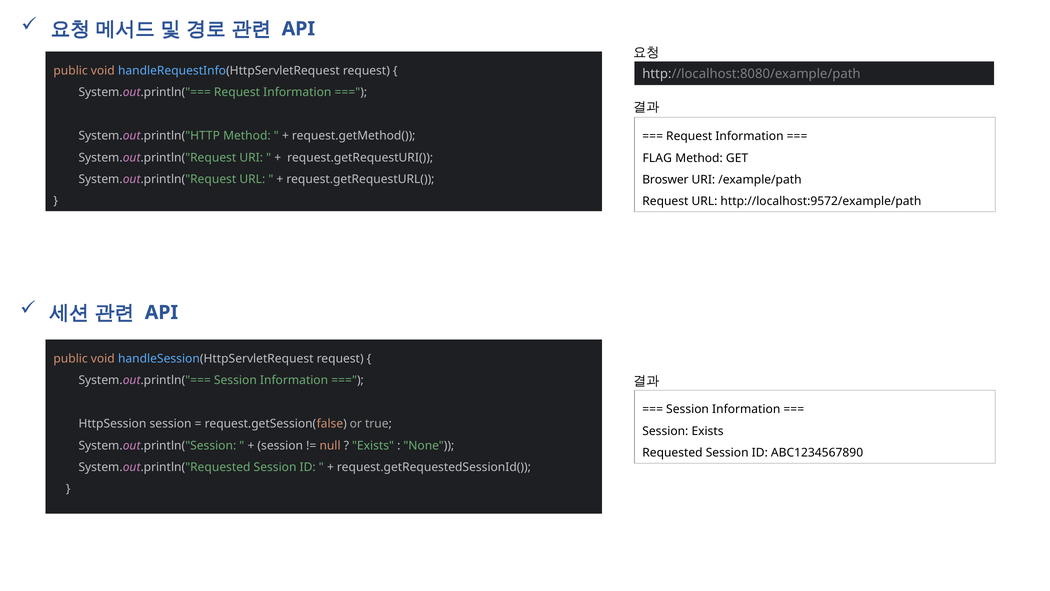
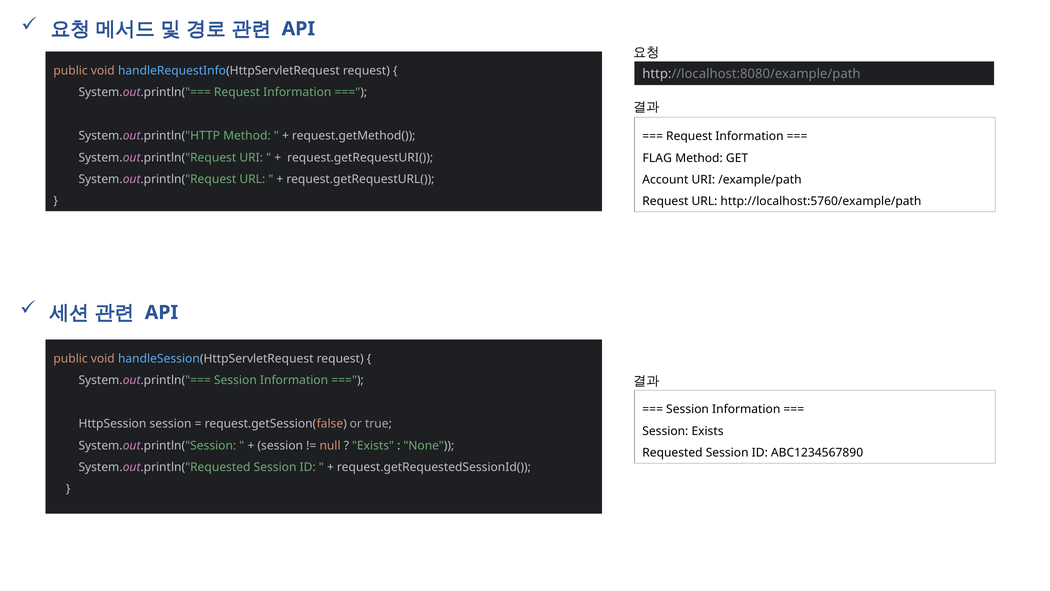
Broswer: Broswer -> Account
http://localhost:9572/example/path: http://localhost:9572/example/path -> http://localhost:5760/example/path
